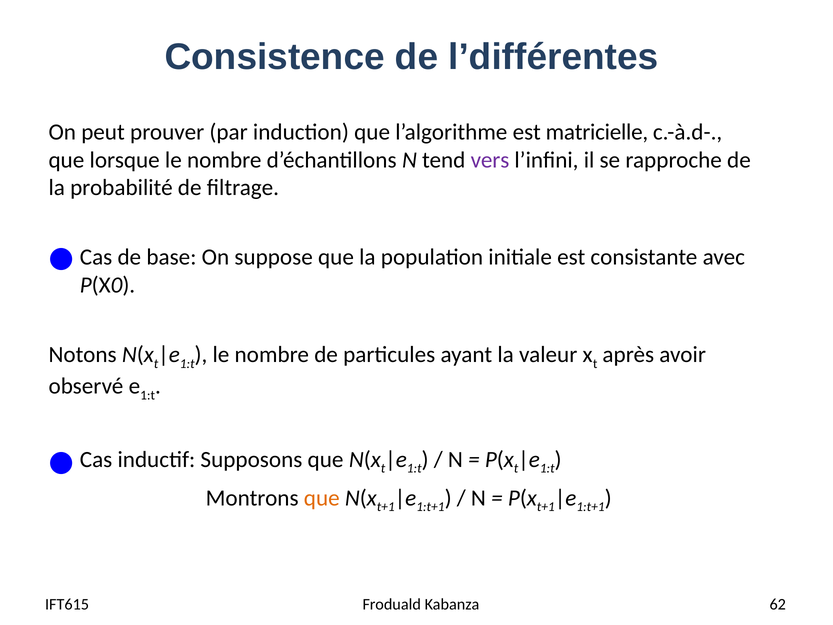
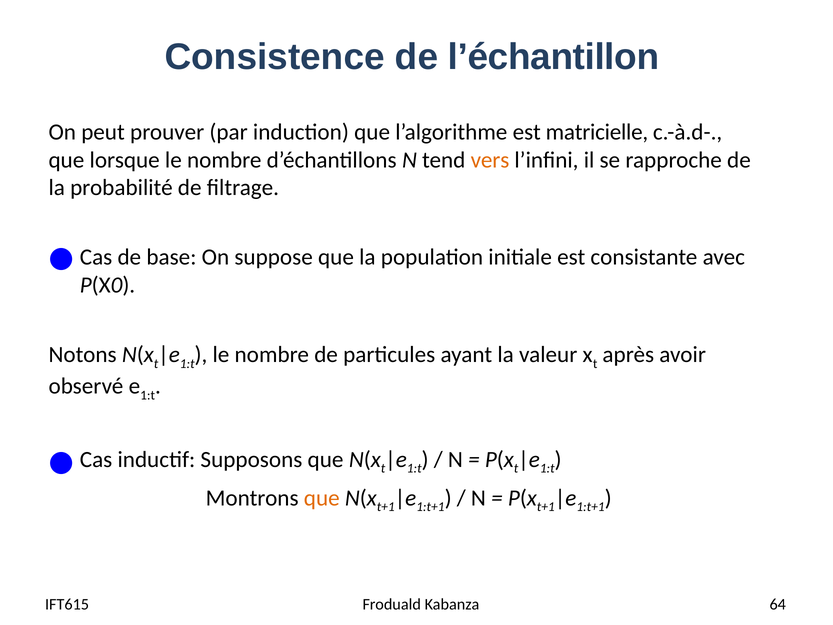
l’différentes: l’différentes -> l’échantillon
vers colour: purple -> orange
62: 62 -> 64
